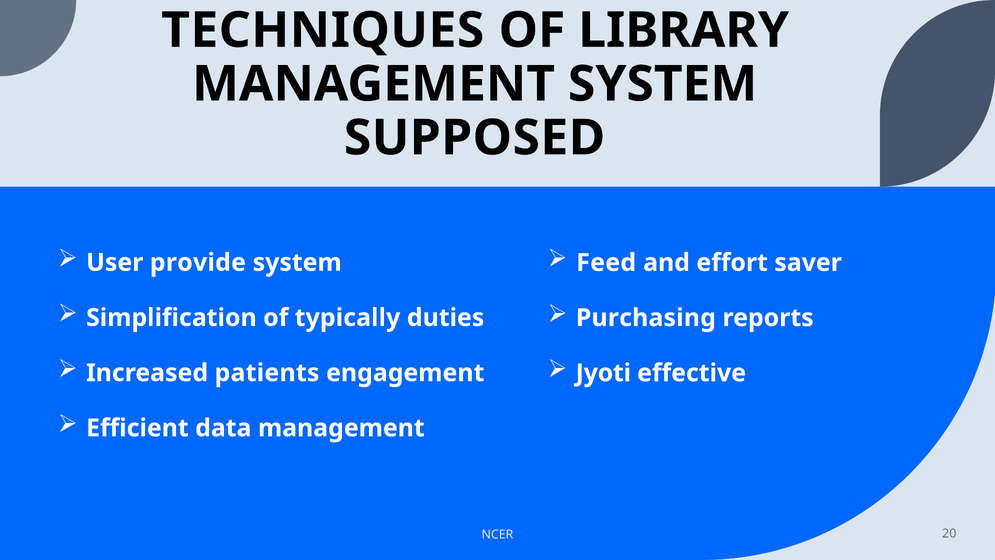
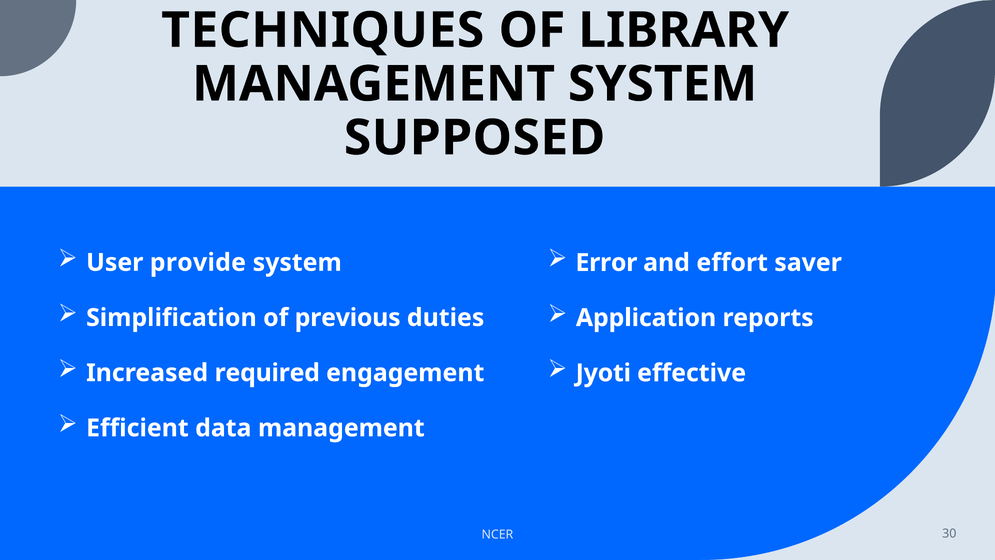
Feed: Feed -> Error
typically: typically -> previous
Purchasing: Purchasing -> Application
patients: patients -> required
20: 20 -> 30
